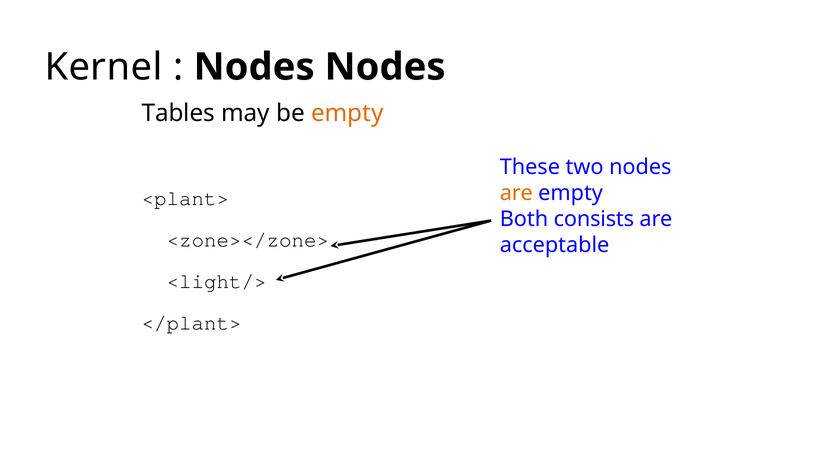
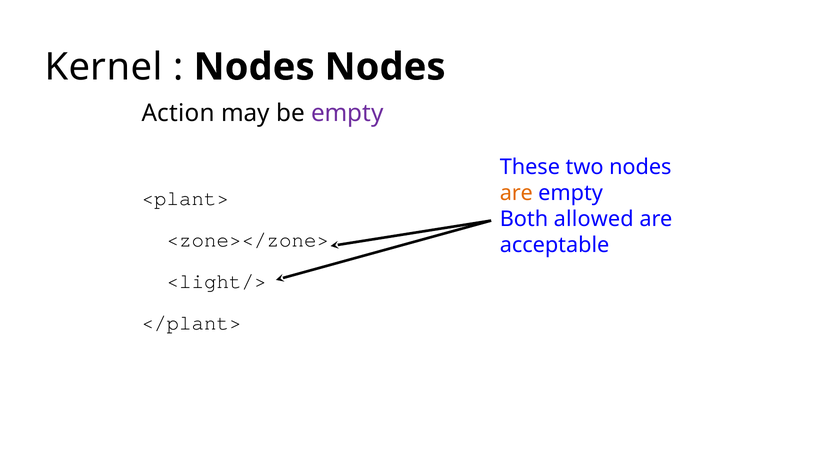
Tables: Tables -> Action
empty at (347, 113) colour: orange -> purple
consists: consists -> allowed
